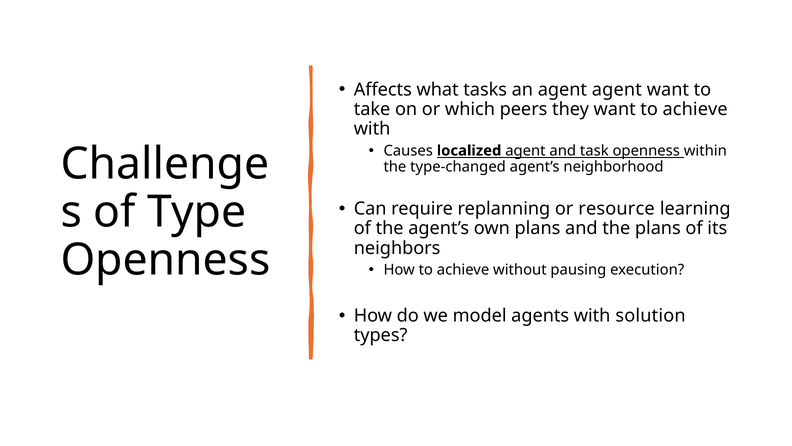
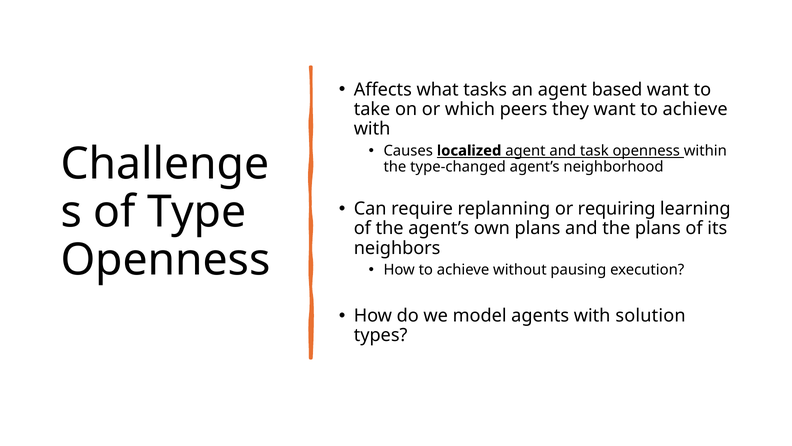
agent agent: agent -> based
resource: resource -> requiring
